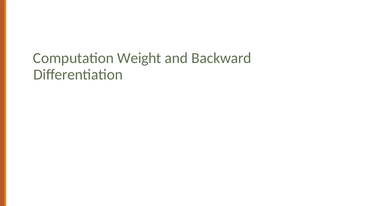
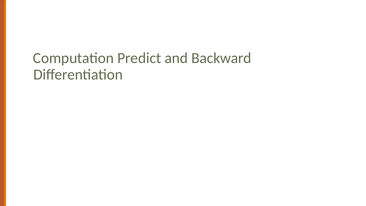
Weight: Weight -> Predict
